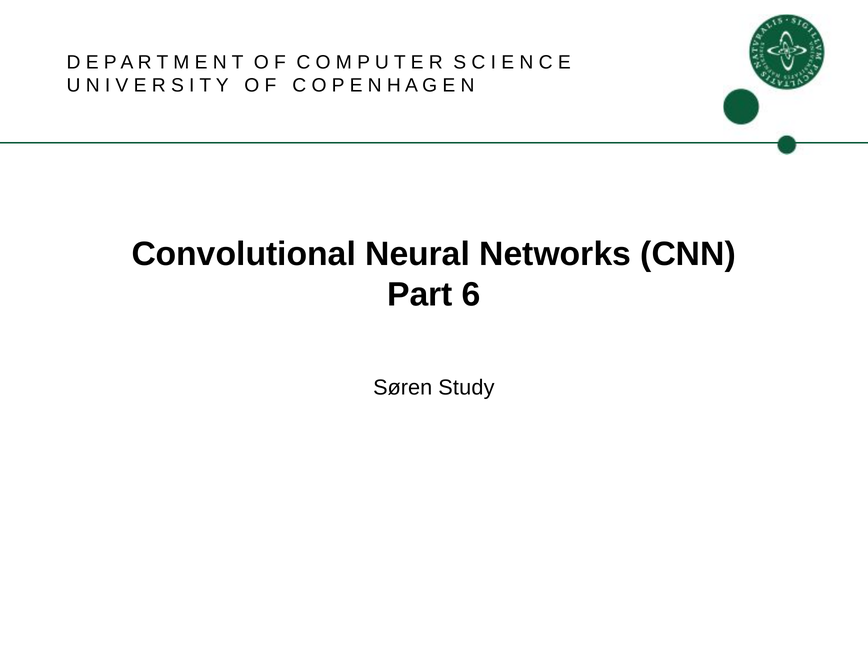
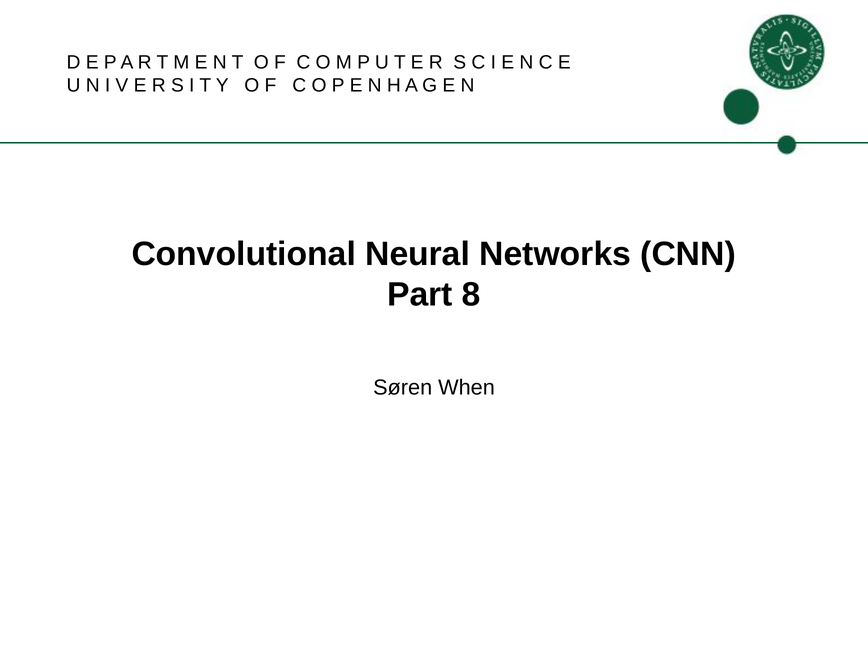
6: 6 -> 8
Study: Study -> When
